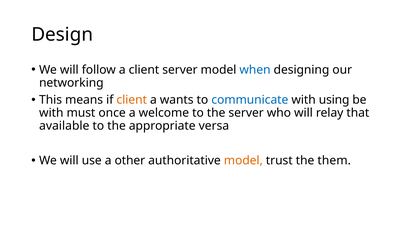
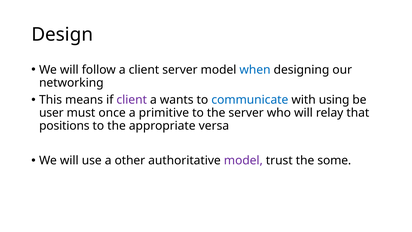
client at (132, 100) colour: orange -> purple
with at (51, 113): with -> user
welcome: welcome -> primitive
available: available -> positions
model at (243, 160) colour: orange -> purple
them: them -> some
